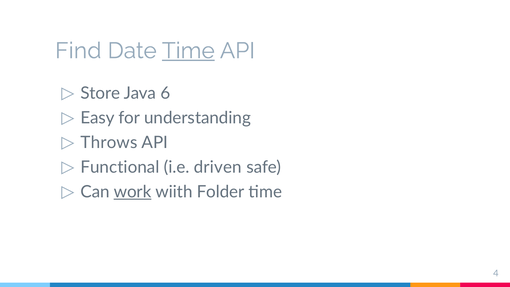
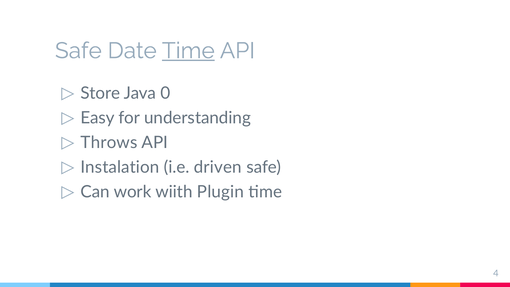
Find at (78, 51): Find -> Safe
6: 6 -> 0
Functional: Functional -> Instalation
work underline: present -> none
Folder: Folder -> Plugin
